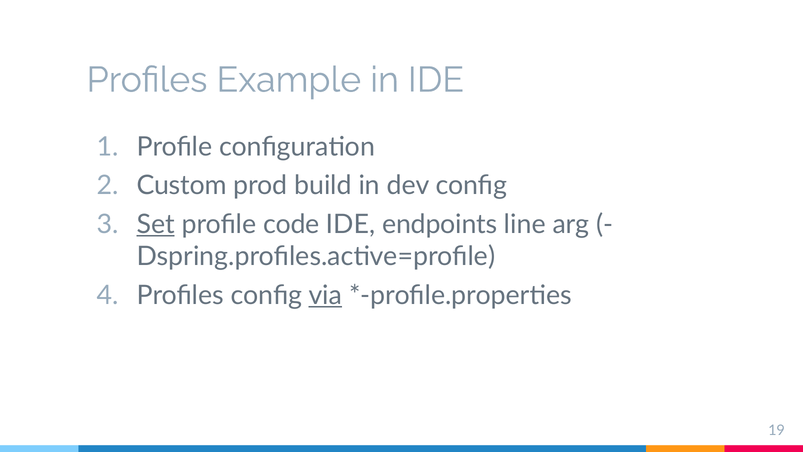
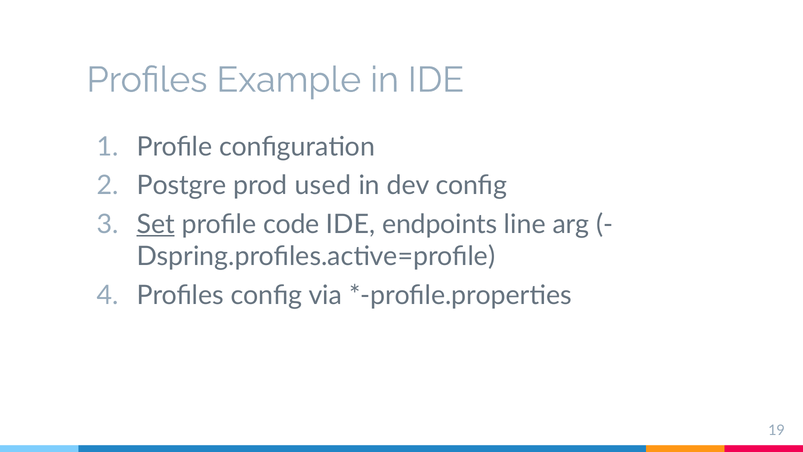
Custom: Custom -> Postgre
build: build -> used
via underline: present -> none
